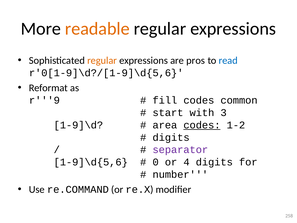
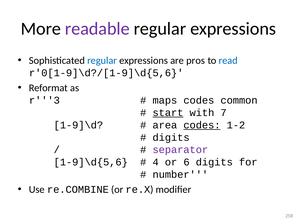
readable colour: orange -> purple
regular at (102, 60) colour: orange -> blue
r'''9: r'''9 -> r'''3
fill: fill -> maps
start underline: none -> present
3: 3 -> 7
0: 0 -> 4
4: 4 -> 6
re.COMMAND: re.COMMAND -> re.COMBINE
